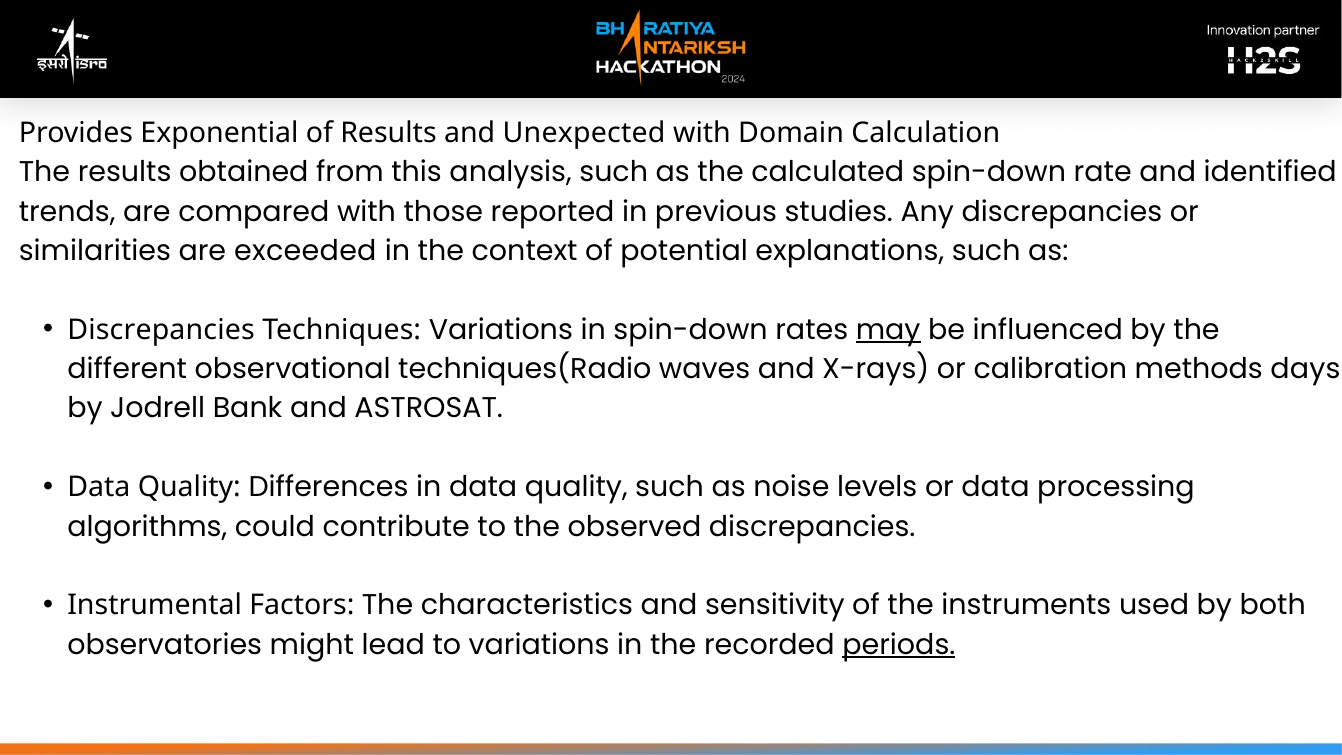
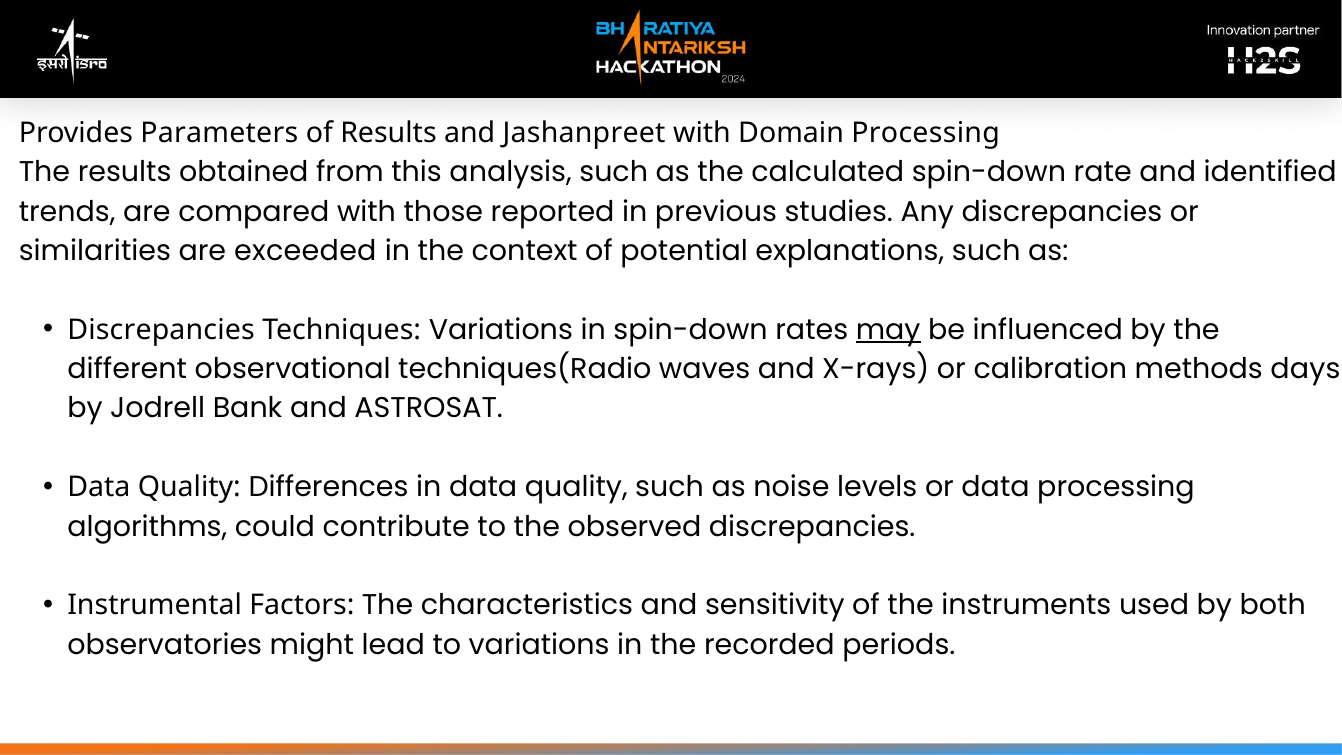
Exponential: Exponential -> Parameters
Unexpected: Unexpected -> Jashanpreet
Domain Calculation: Calculation -> Processing
periods underline: present -> none
